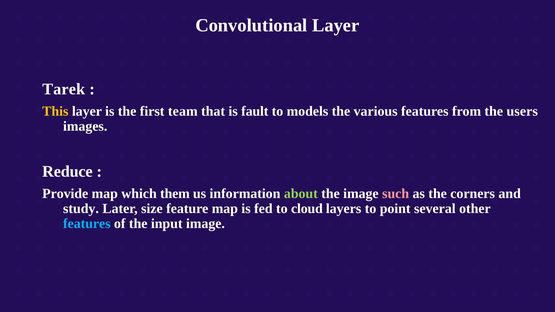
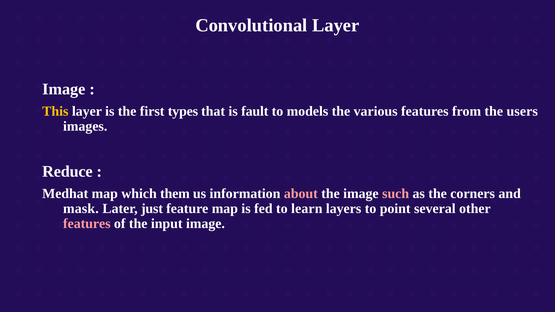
Tarek at (64, 89): Tarek -> Image
team: team -> types
Provide: Provide -> Medhat
about colour: light green -> pink
study: study -> mask
size: size -> just
cloud: cloud -> learn
features at (87, 224) colour: light blue -> pink
